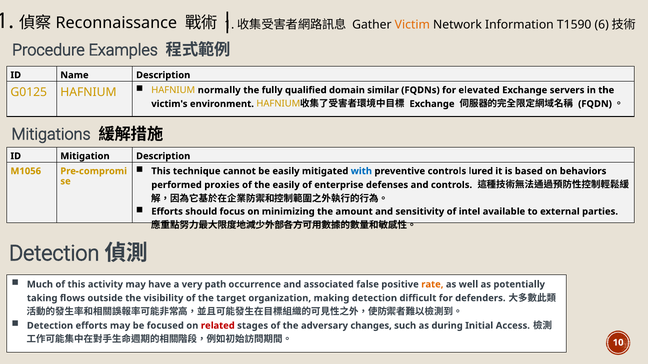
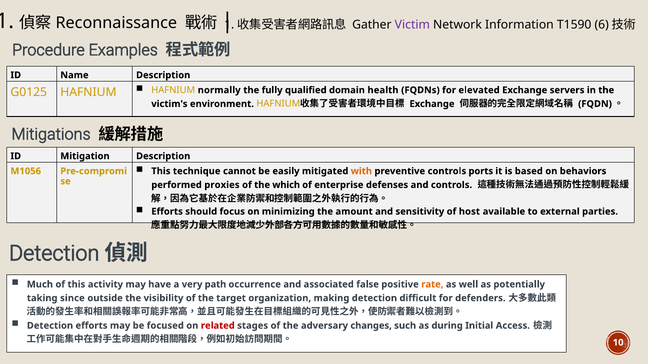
Victim colour: orange -> purple
similar: similar -> health
with colour: blue -> orange
lured: lured -> ports
the easily: easily -> which
intel: intel -> host
flows: flows -> since
